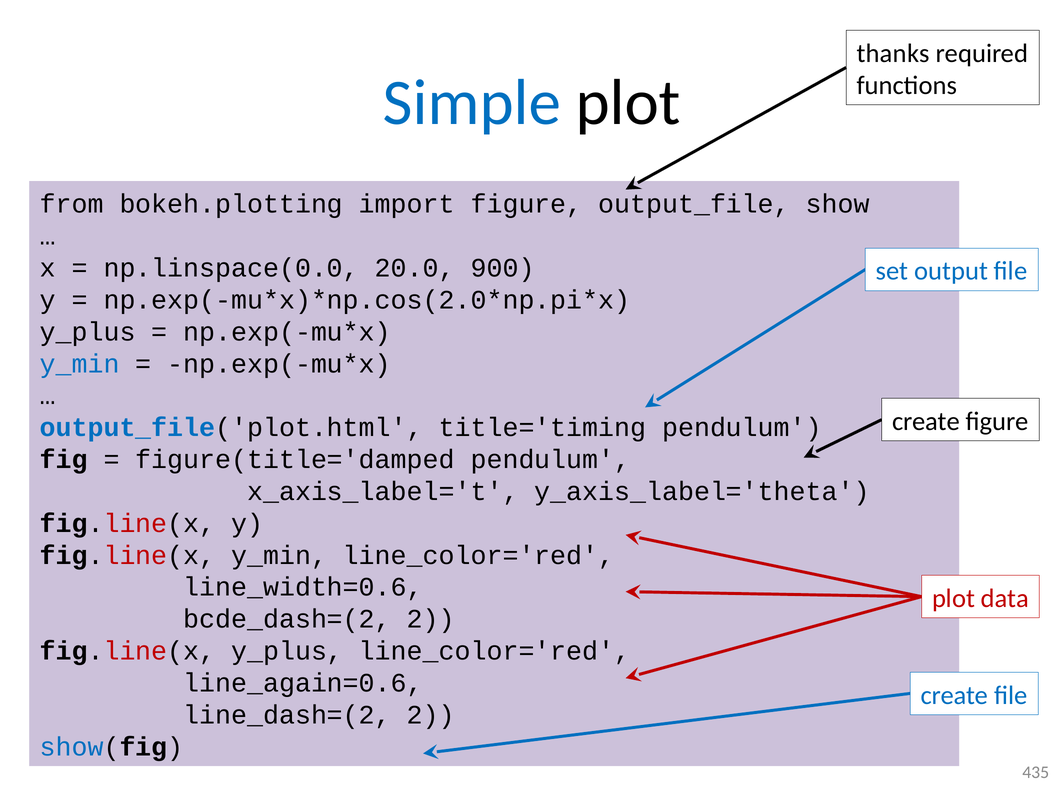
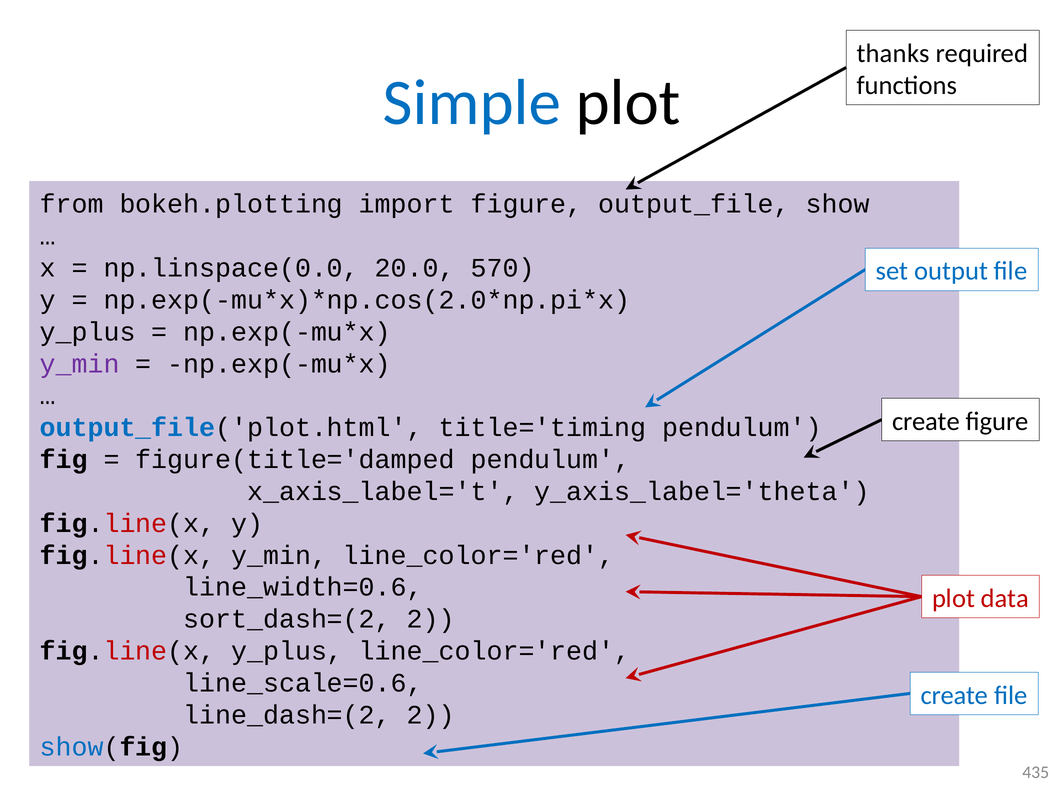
900: 900 -> 570
y_min at (80, 364) colour: blue -> purple
bcde_dash=(2: bcde_dash=(2 -> sort_dash=(2
line_again=0.6: line_again=0.6 -> line_scale=0.6
